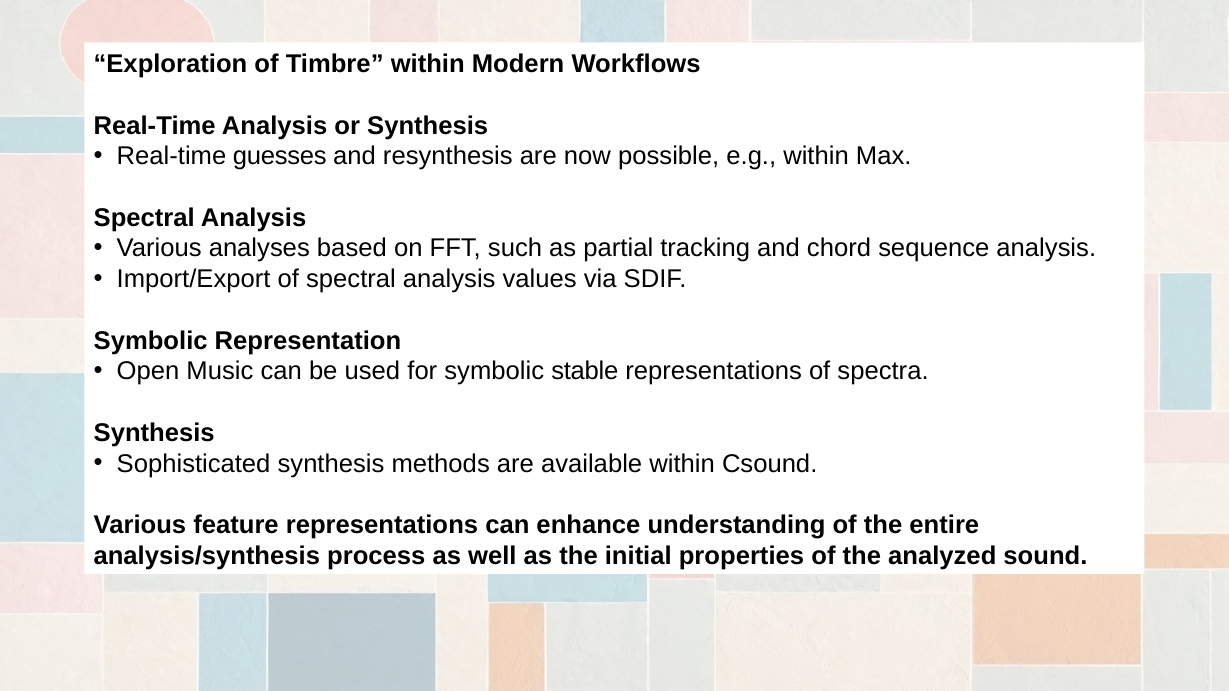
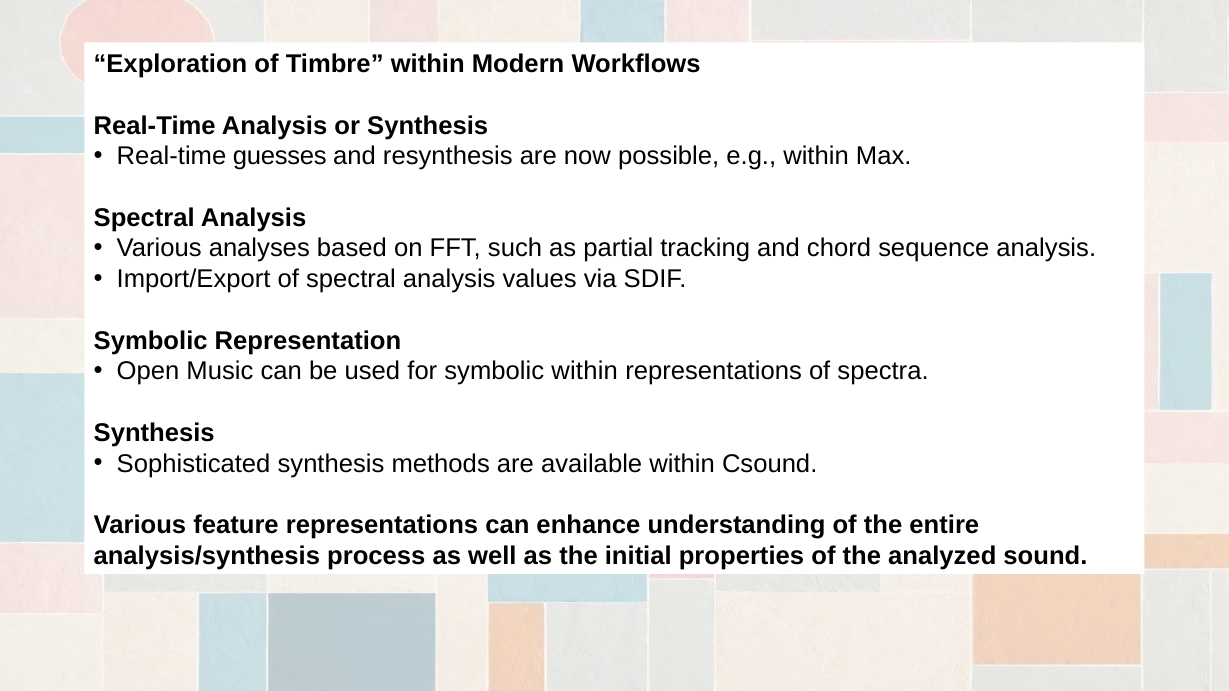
symbolic stable: stable -> within
